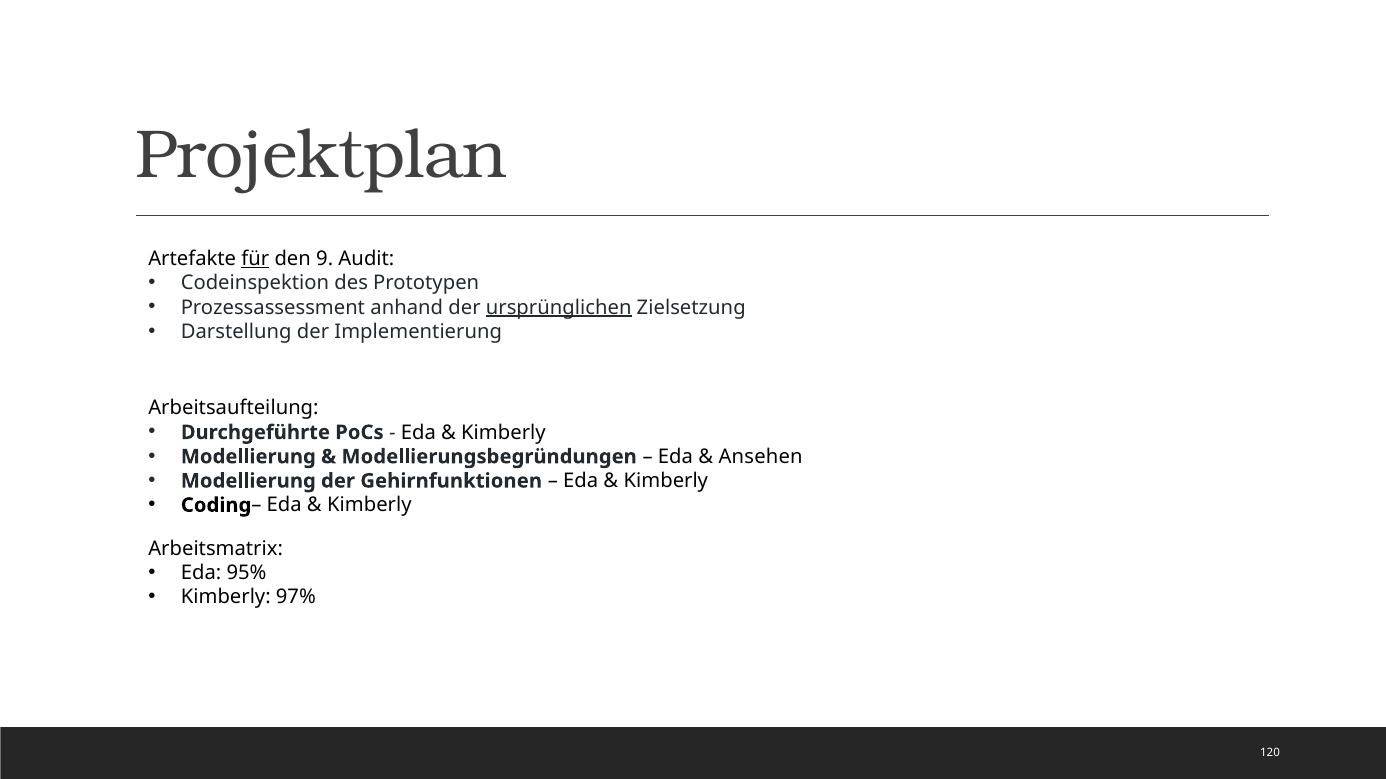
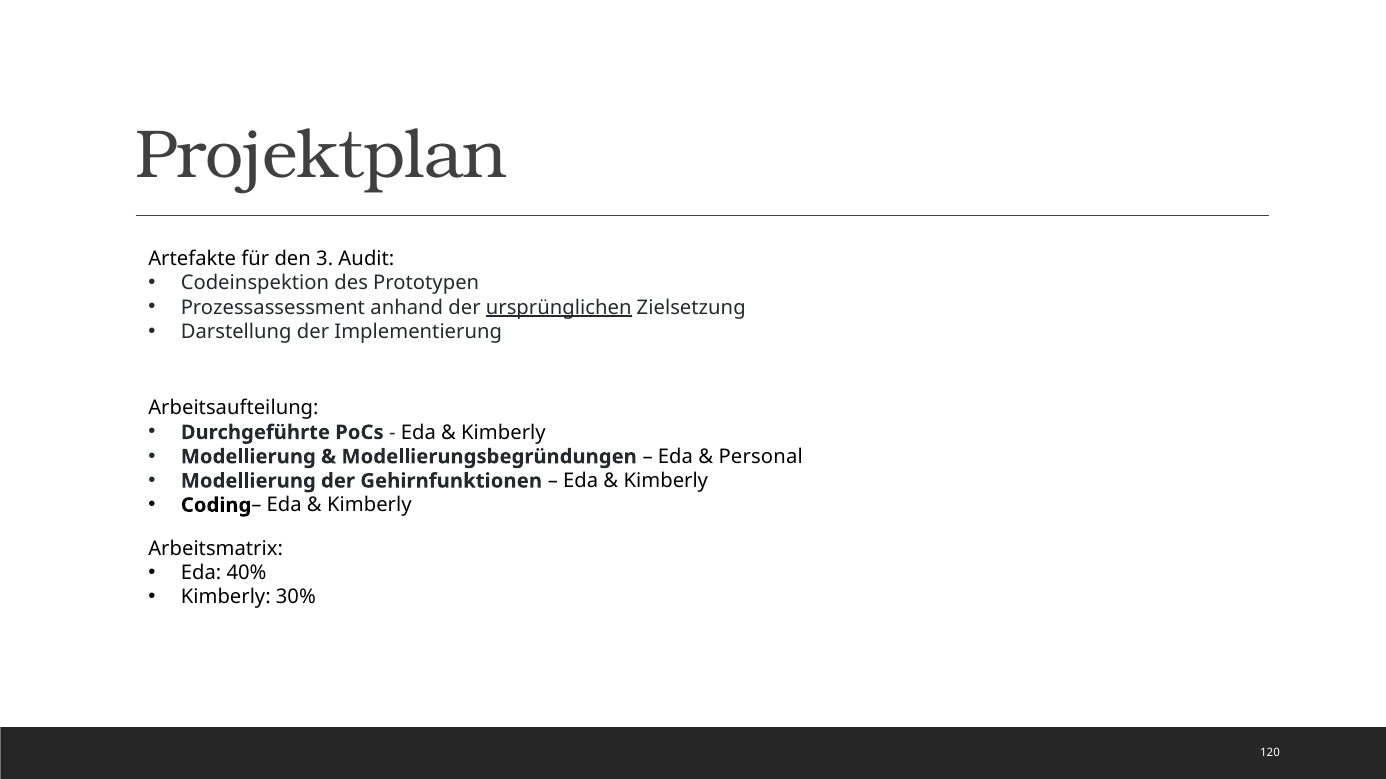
für underline: present -> none
9: 9 -> 3
Ansehen: Ansehen -> Personal
95%: 95% -> 40%
97%: 97% -> 30%
